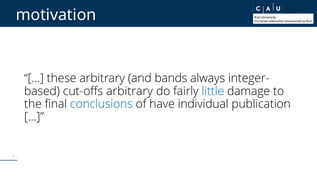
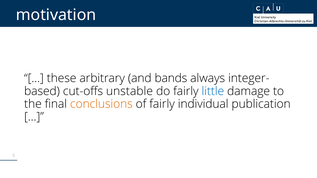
cut-offs arbitrary: arbitrary -> unstable
conclusions colour: blue -> orange
of have: have -> fairly
